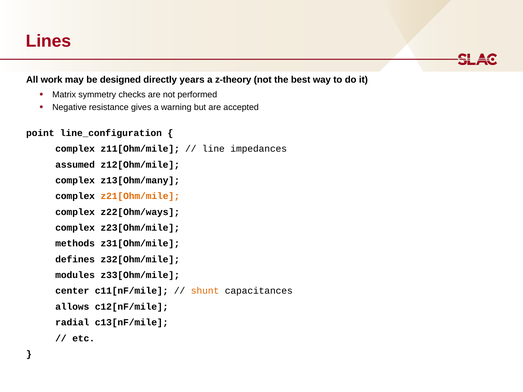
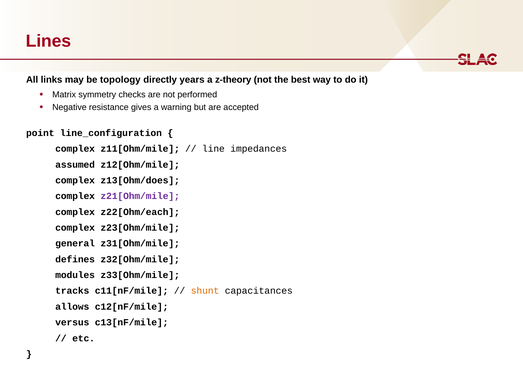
work: work -> links
designed: designed -> topology
z13[Ohm/many: z13[Ohm/many -> z13[Ohm/does
z21[Ohm/mile colour: orange -> purple
z22[Ohm/ways: z22[Ohm/ways -> z22[Ohm/each
methods: methods -> general
center: center -> tracks
radial: radial -> versus
